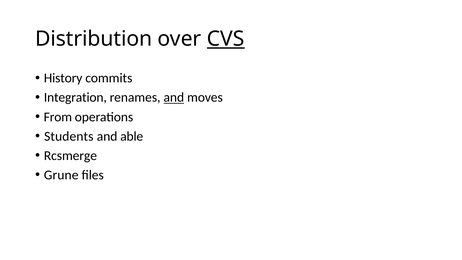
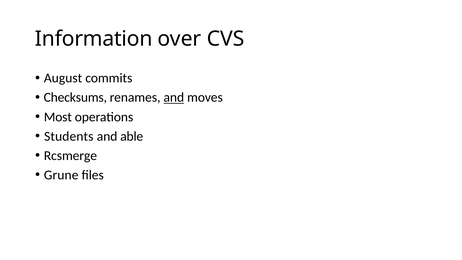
Distribution: Distribution -> Information
CVS underline: present -> none
History: History -> August
Integration: Integration -> Checksums
From: From -> Most
